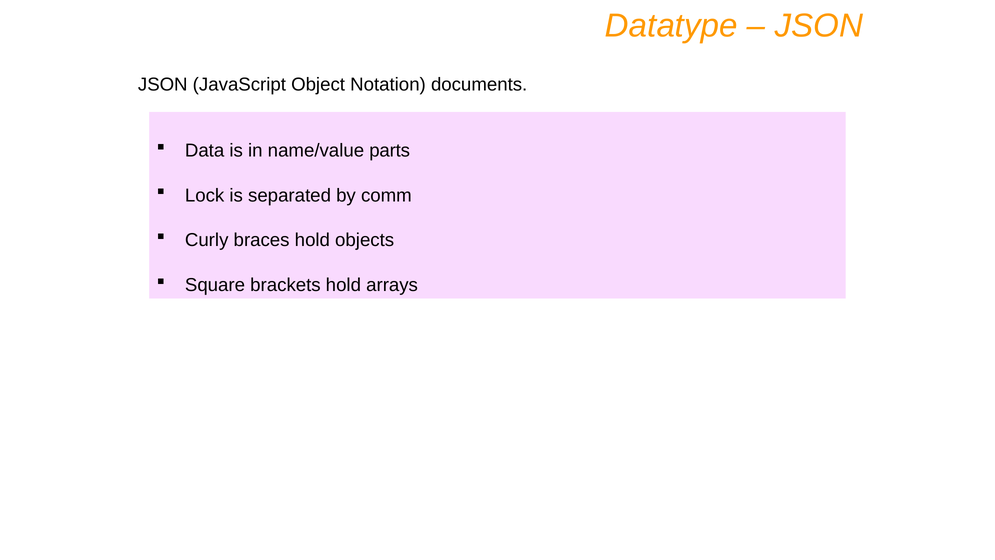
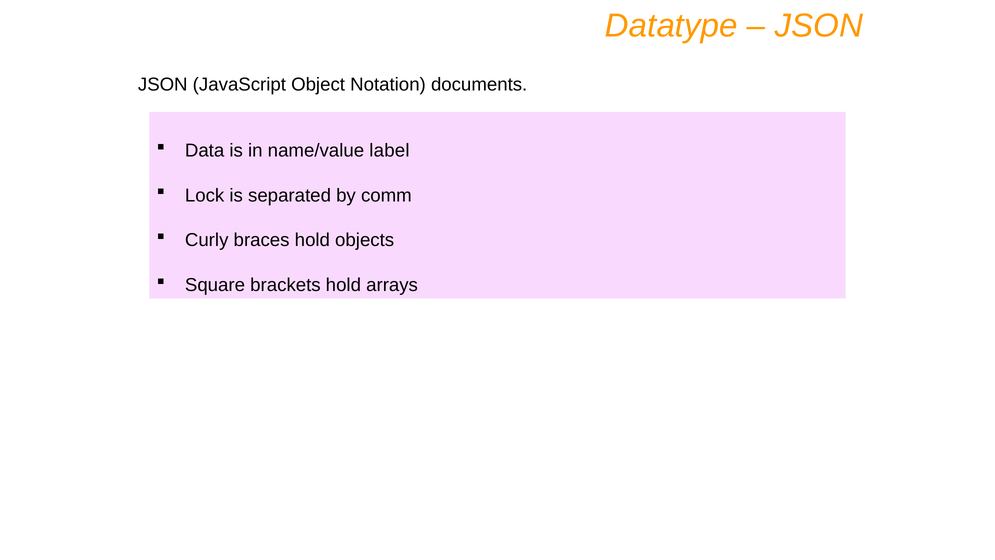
parts: parts -> label
